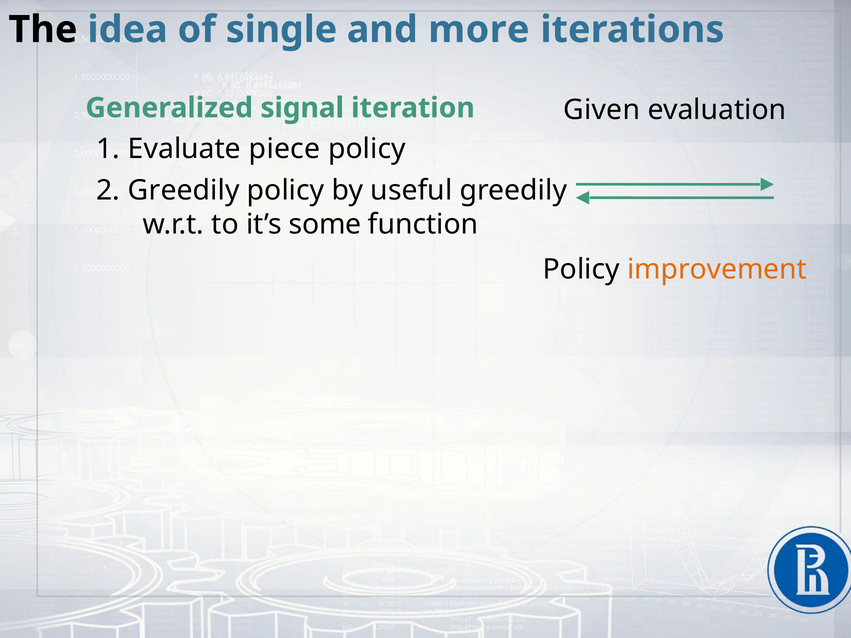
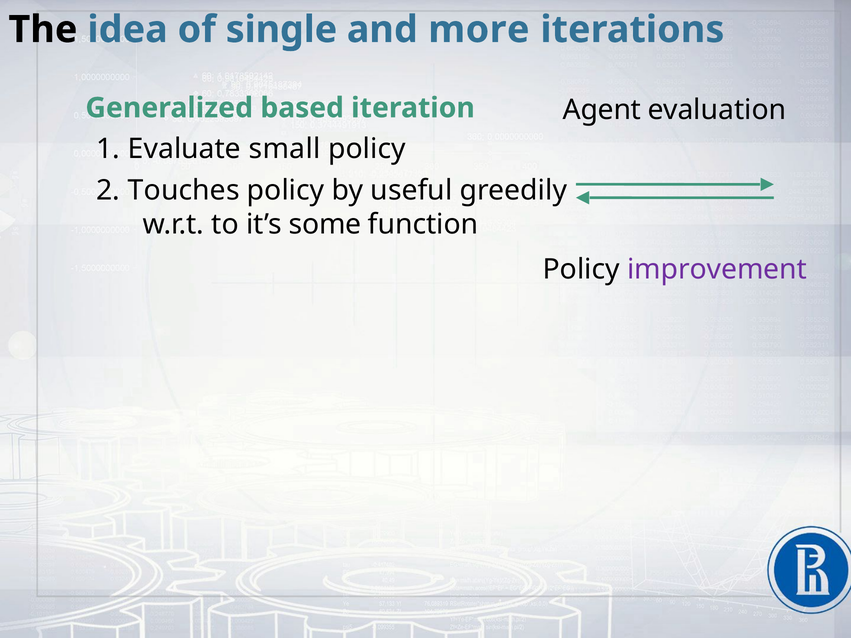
Given: Given -> Agent
signal: signal -> based
piece: piece -> small
Greedily at (184, 190): Greedily -> Touches
improvement colour: orange -> purple
